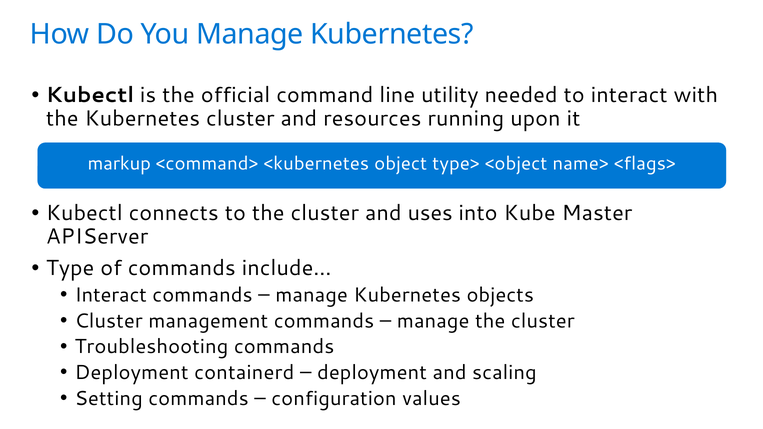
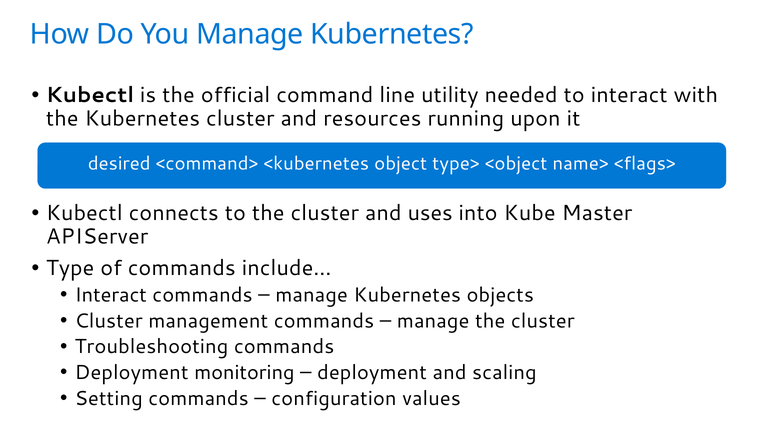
markup: markup -> desired
containerd: containerd -> monitoring
